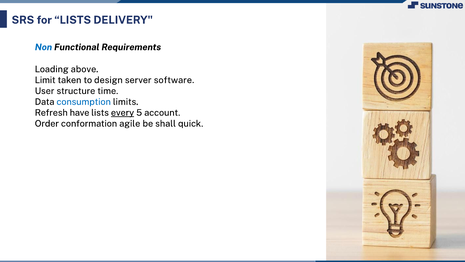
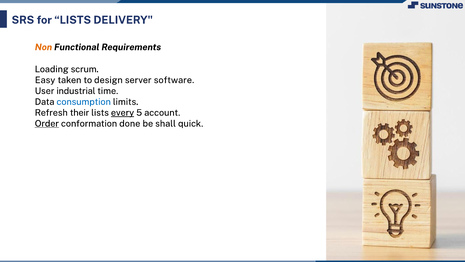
Non colour: blue -> orange
above: above -> scrum
Limit: Limit -> Easy
structure: structure -> industrial
have: have -> their
Order underline: none -> present
agile: agile -> done
